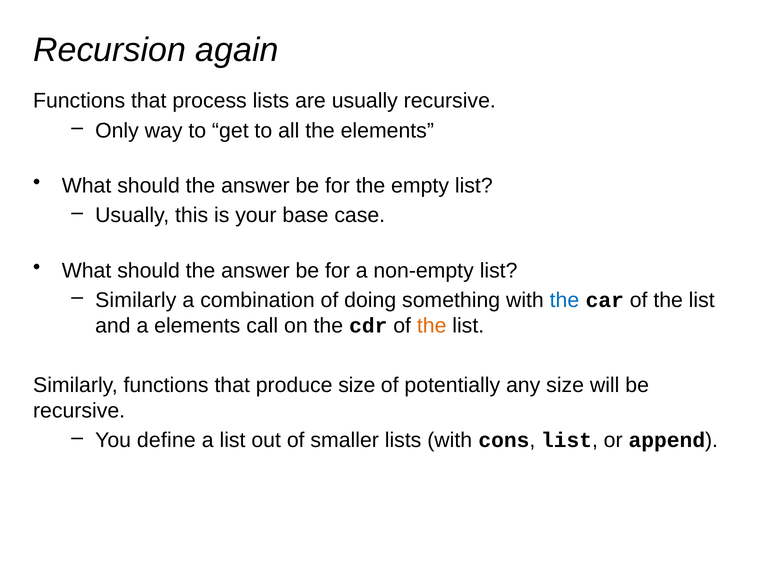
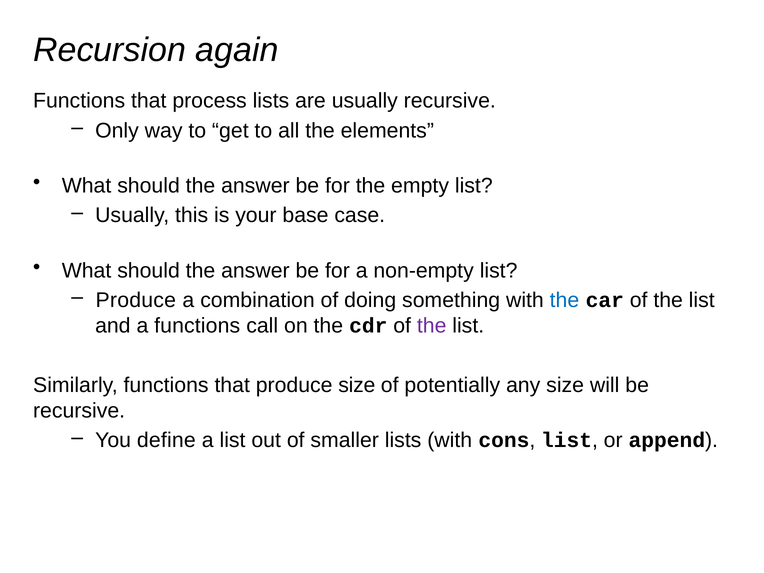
Similarly at (136, 300): Similarly -> Produce
a elements: elements -> functions
the at (432, 326) colour: orange -> purple
